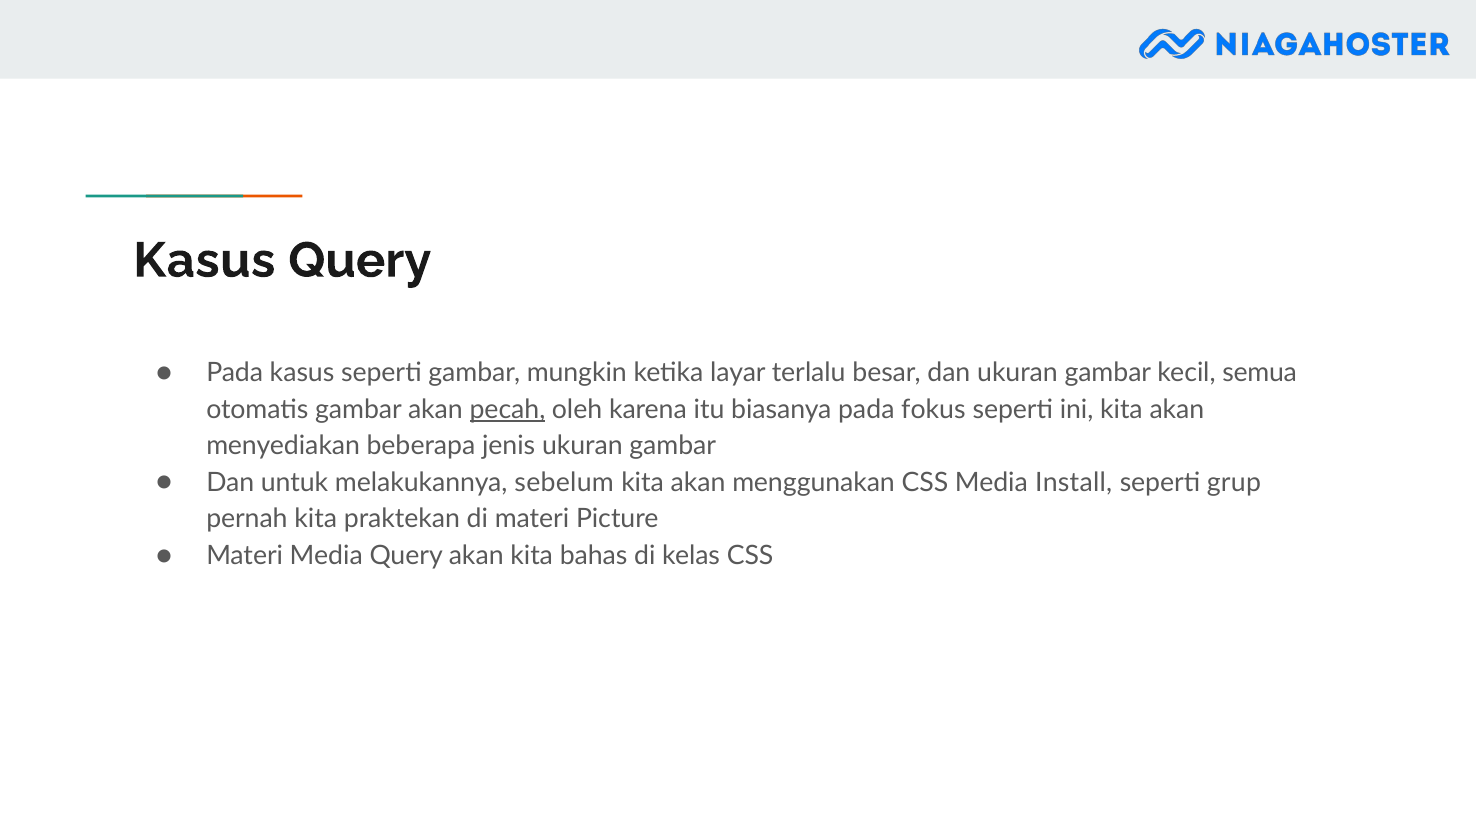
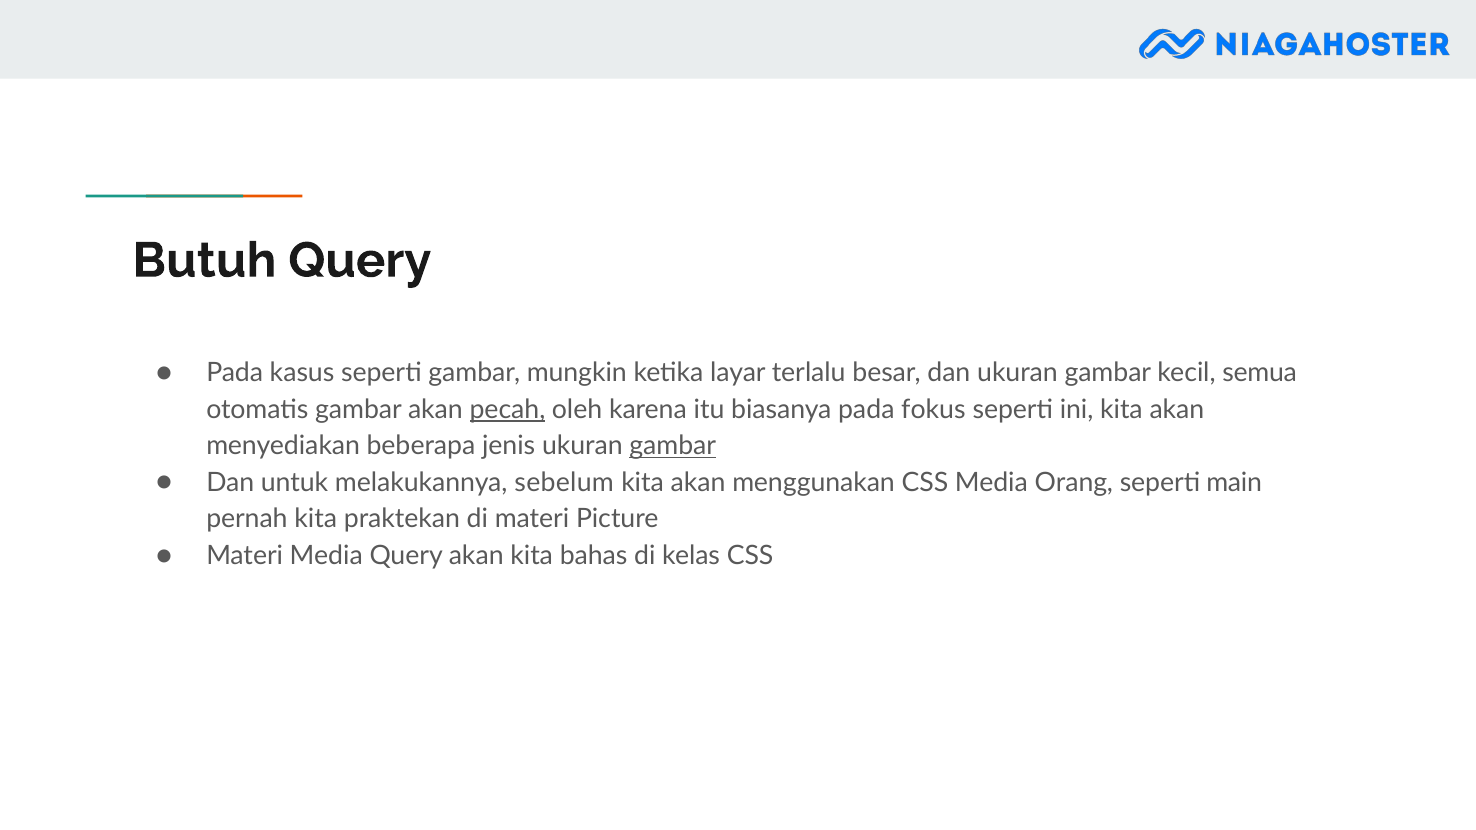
Kasus at (204, 261): Kasus -> Butuh
gambar at (673, 446) underline: none -> present
Install: Install -> Orang
grup: grup -> main
